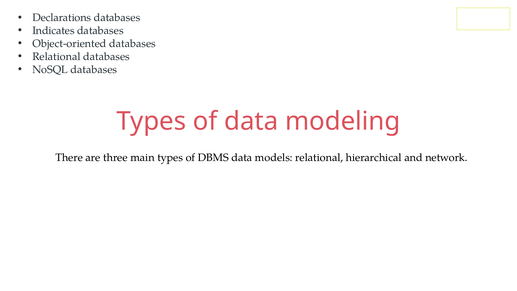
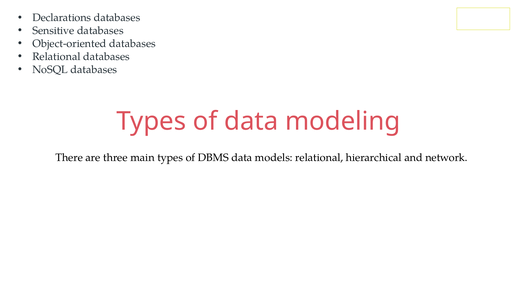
Indicates: Indicates -> Sensitive
